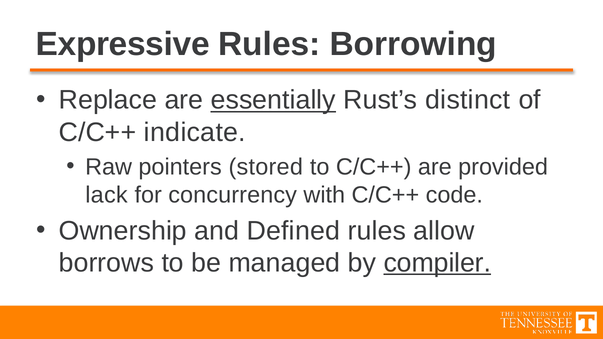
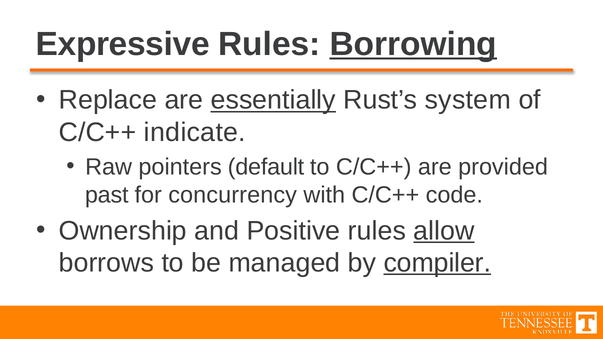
Borrowing underline: none -> present
distinct: distinct -> system
stored: stored -> default
lack: lack -> past
Defined: Defined -> Positive
allow underline: none -> present
